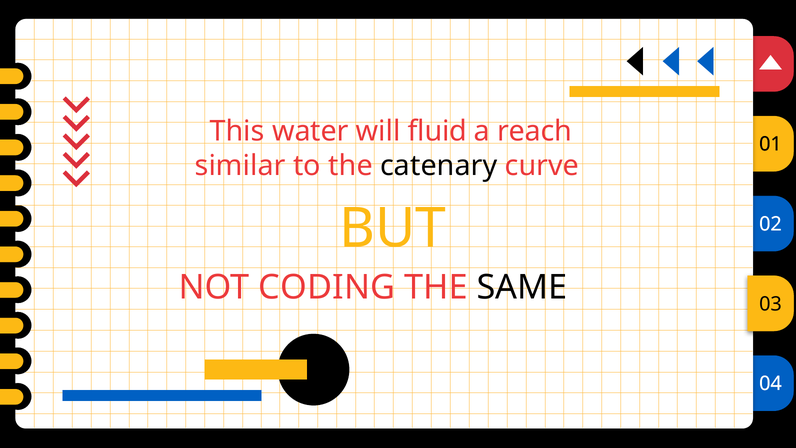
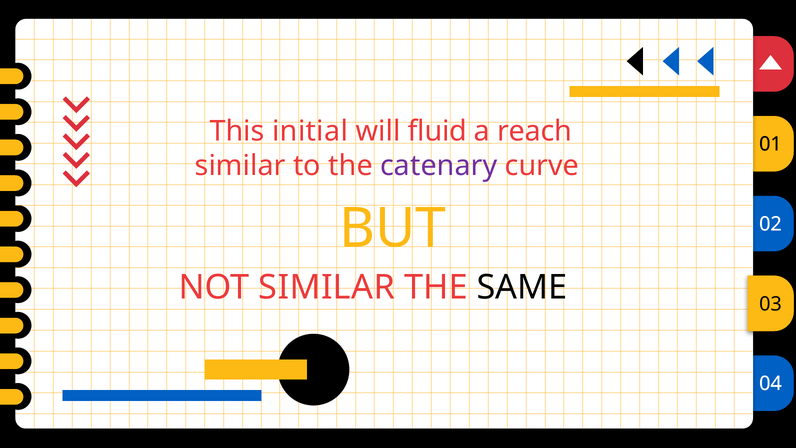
water: water -> initial
catenary colour: black -> purple
NOT CODING: CODING -> SIMILAR
